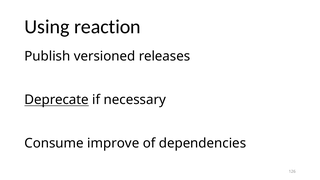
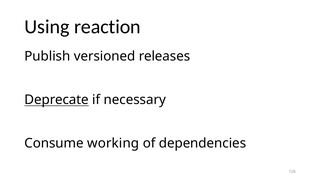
improve: improve -> working
